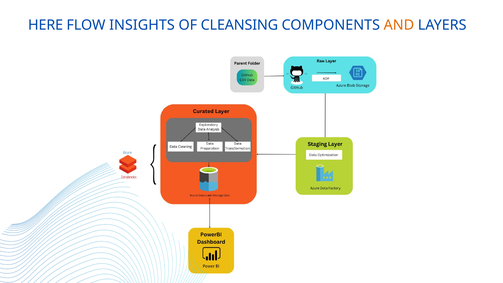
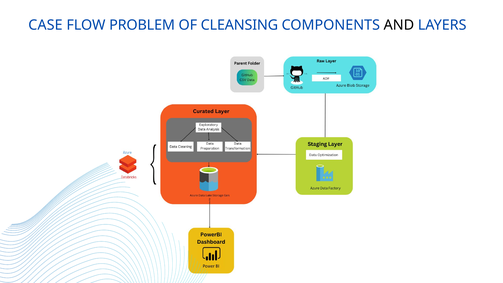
HERE: HERE -> CASE
INSIGHTS: INSIGHTS -> PROBLEM
AND colour: orange -> black
